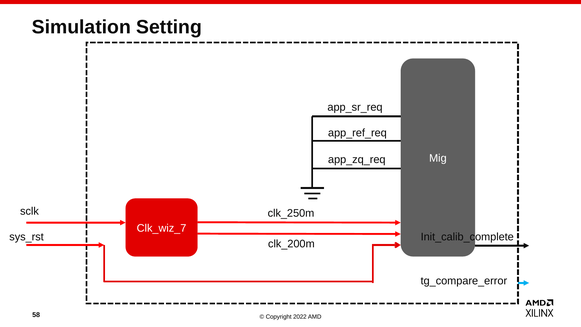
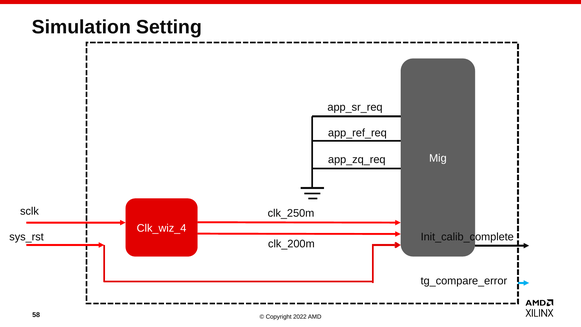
Clk_wiz_7: Clk_wiz_7 -> Clk_wiz_4
